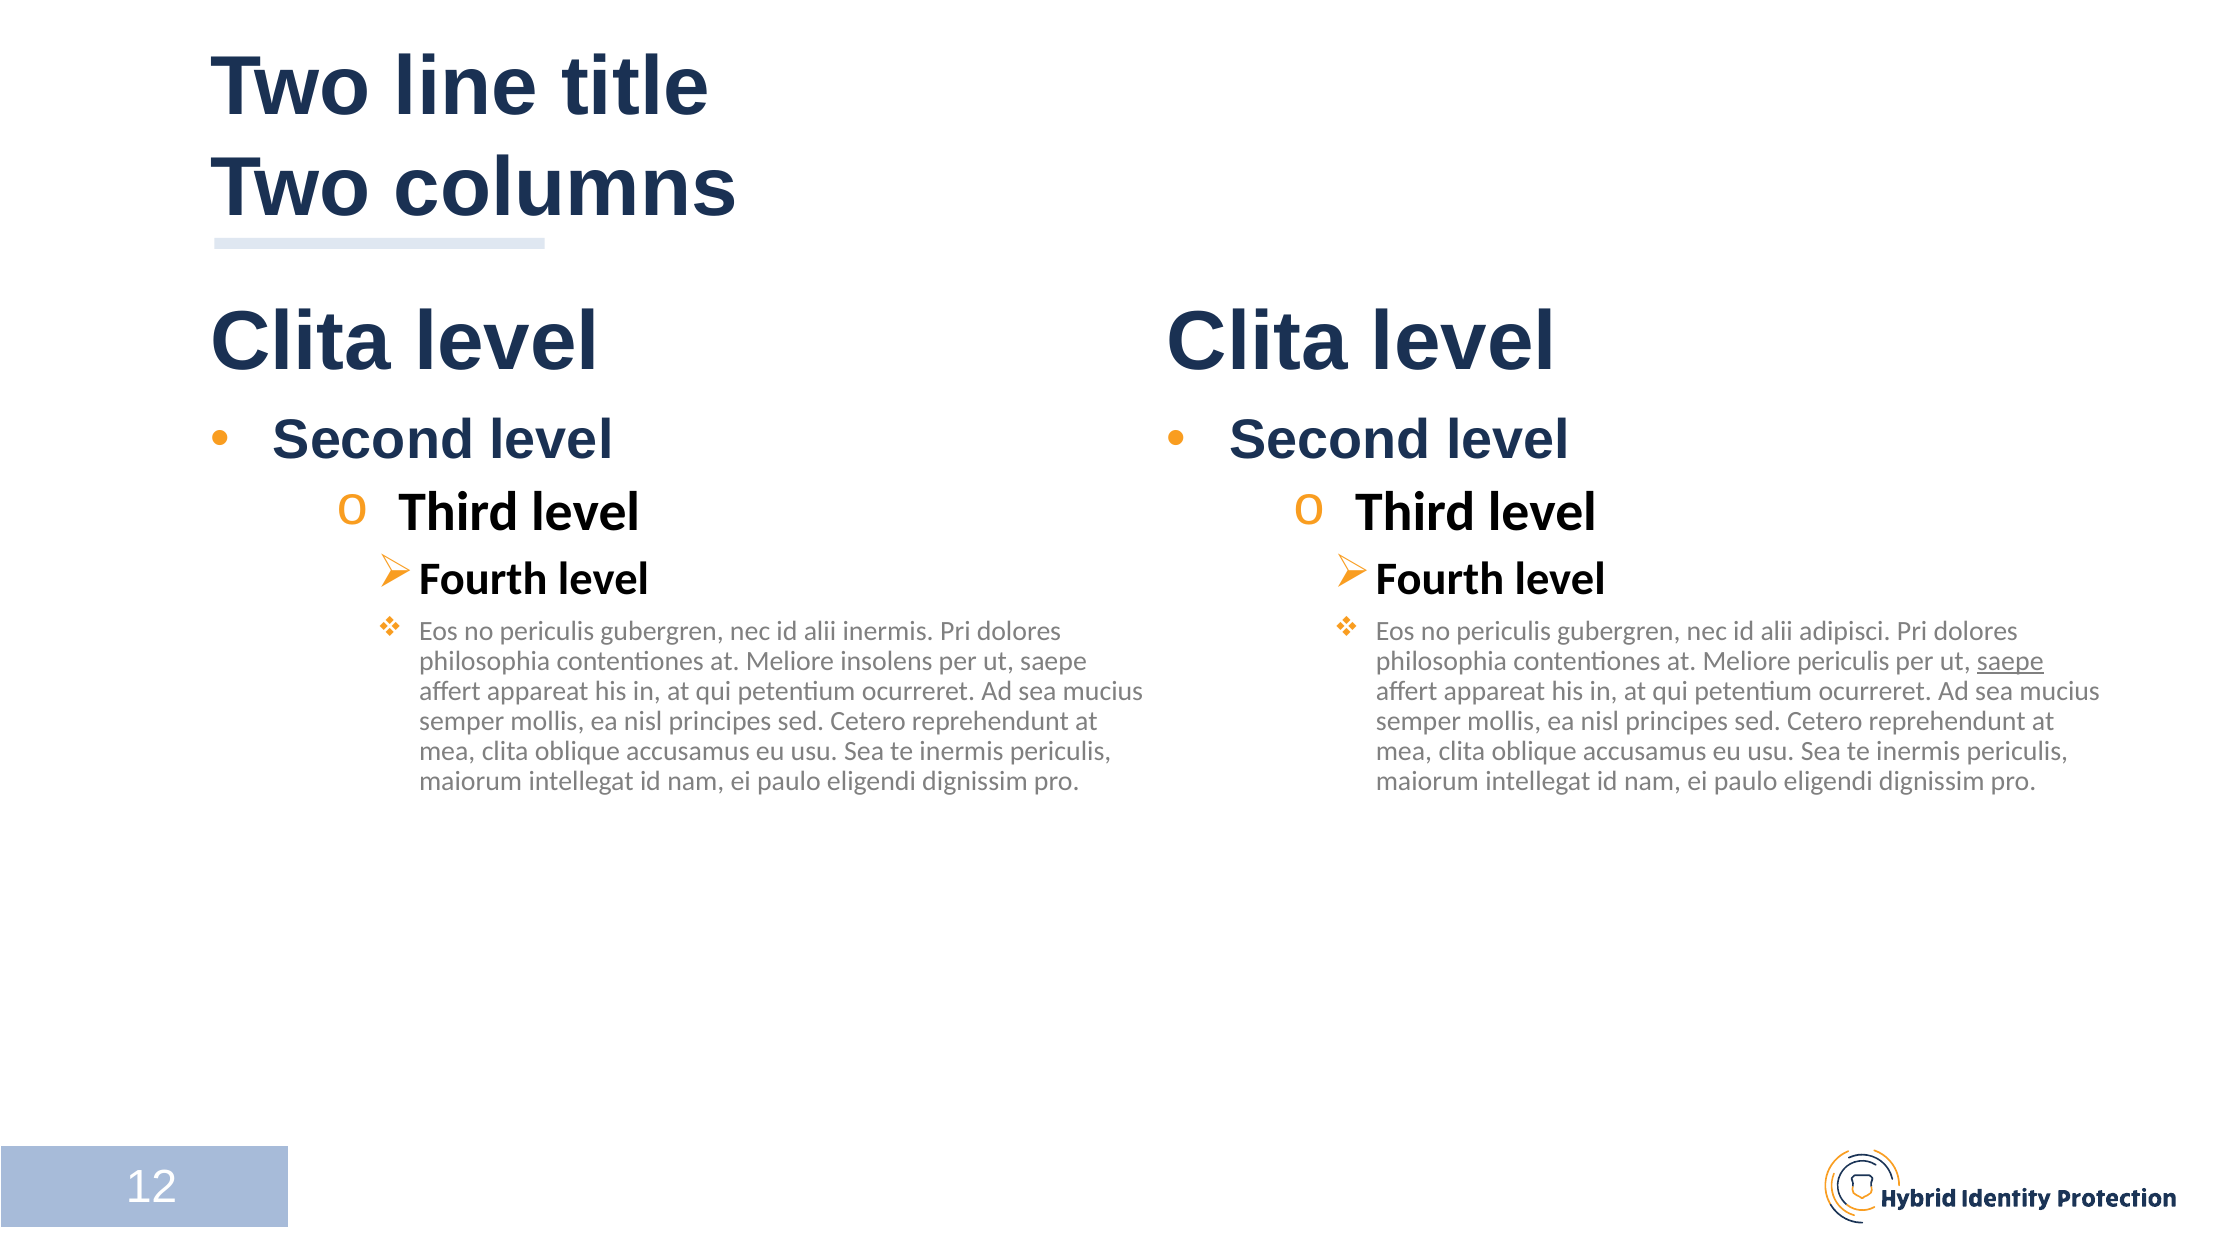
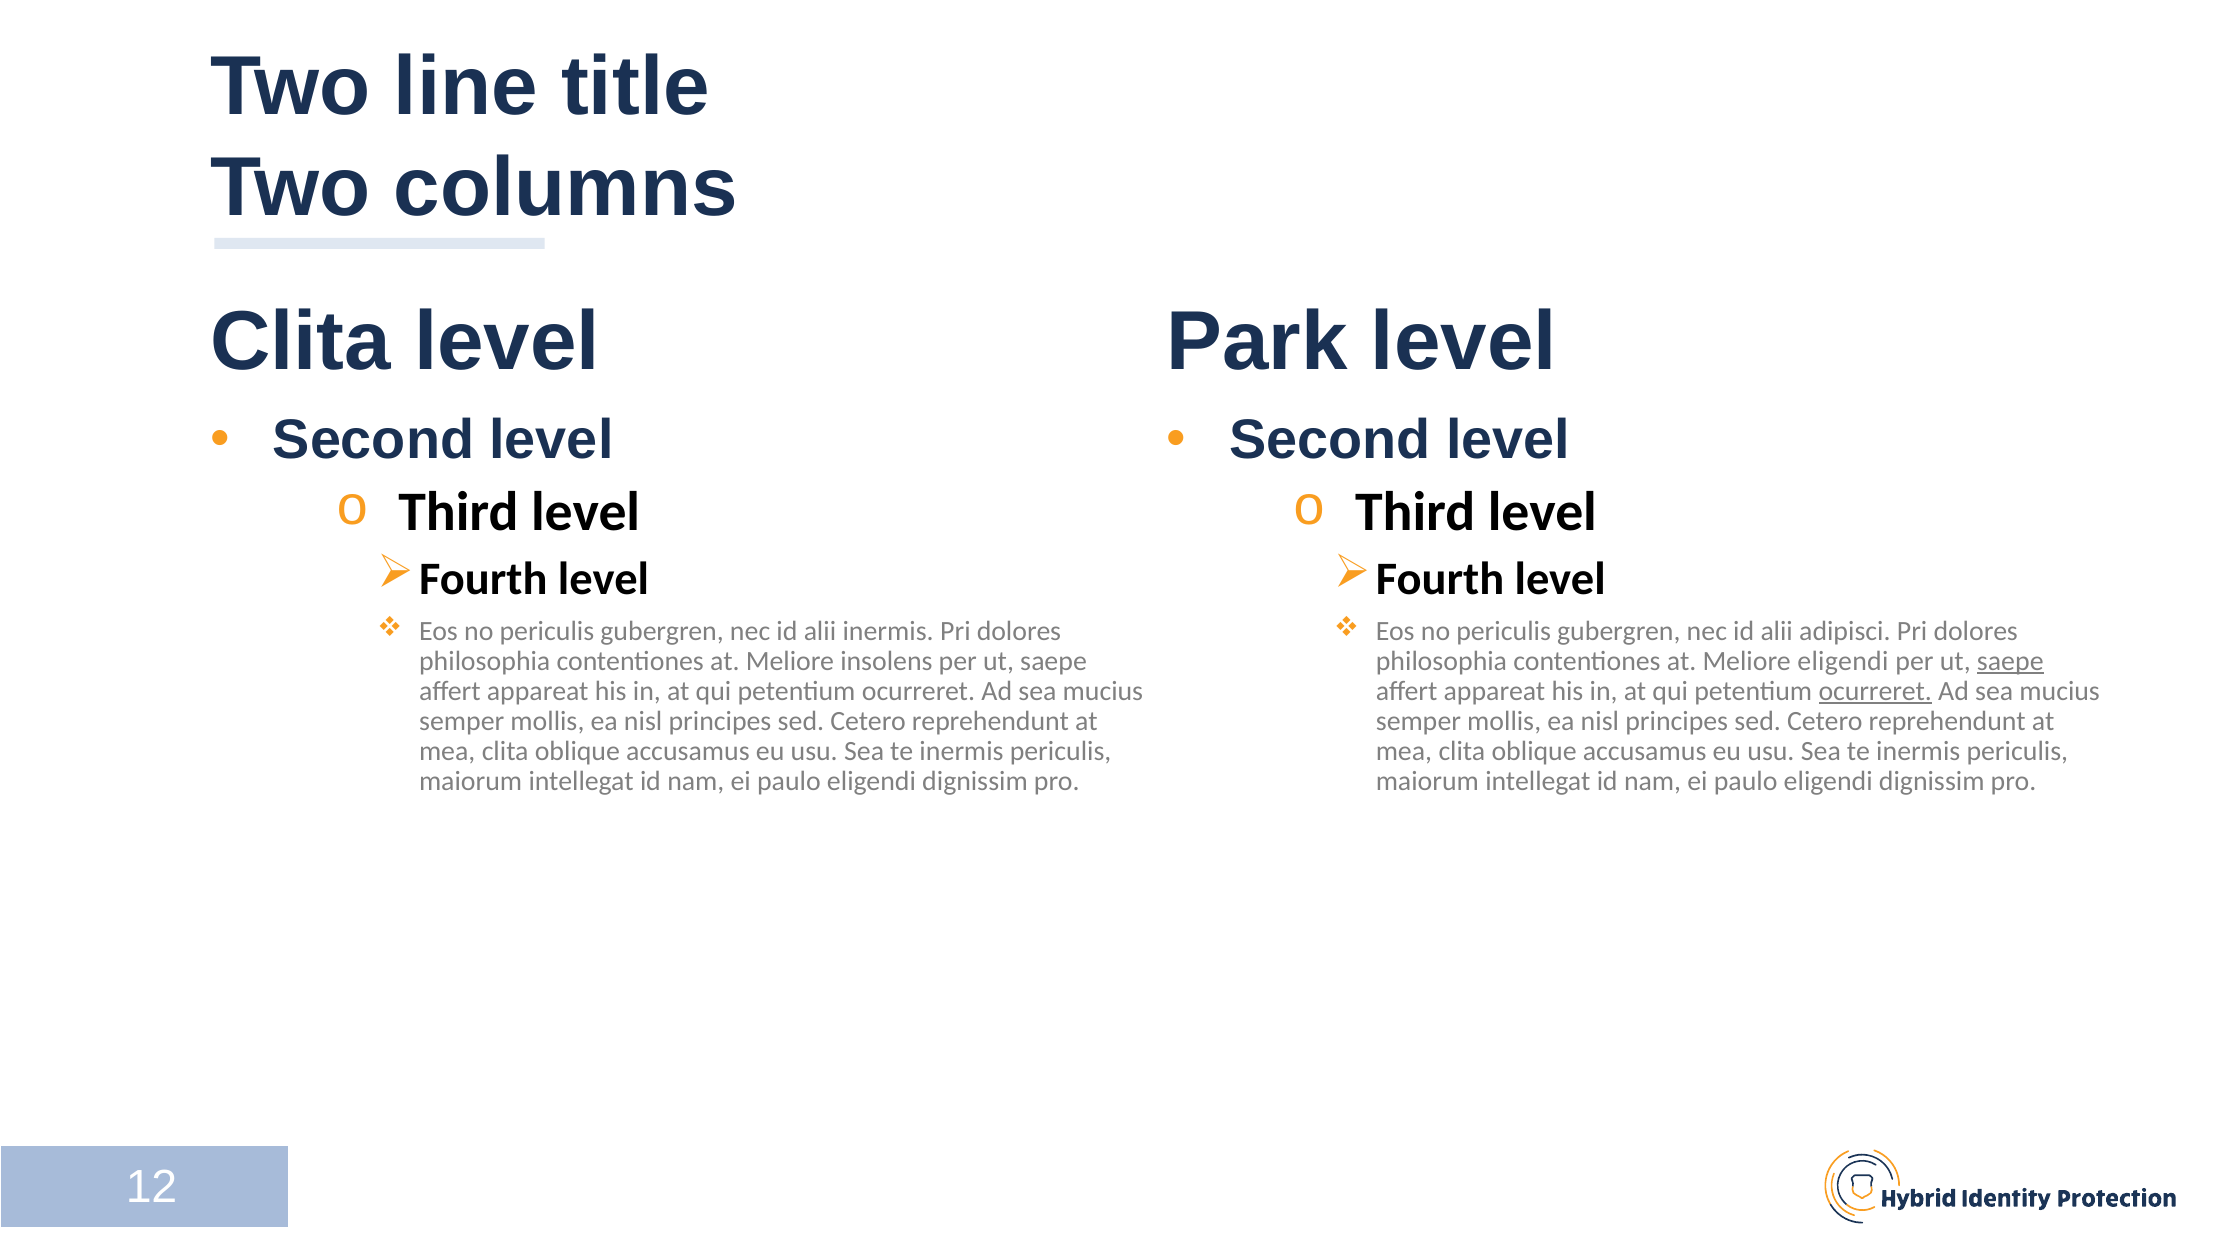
Clita at (1257, 342): Clita -> Park
Meliore periculis: periculis -> eligendi
ocurreret at (1875, 691) underline: none -> present
